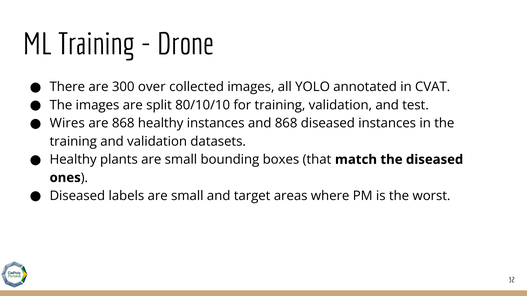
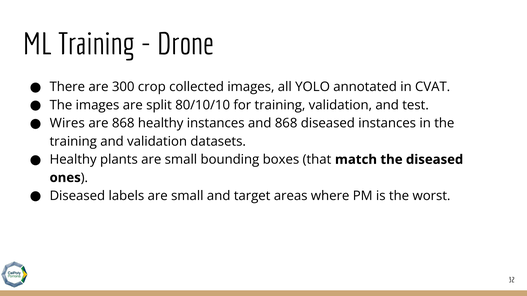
over: over -> crop
